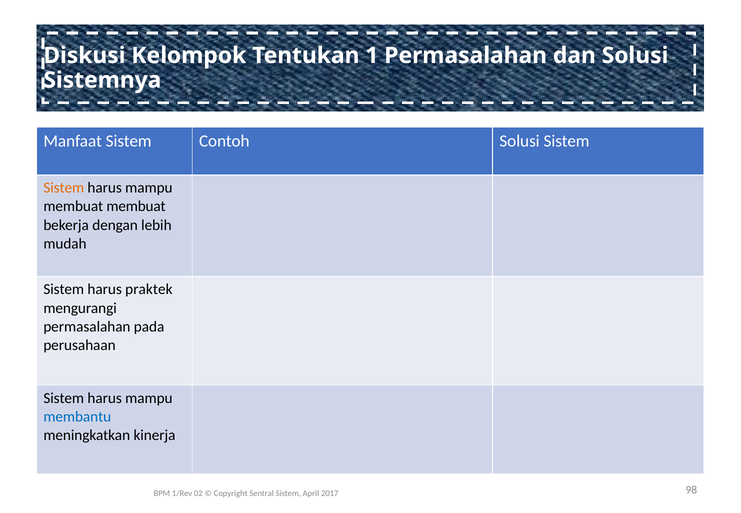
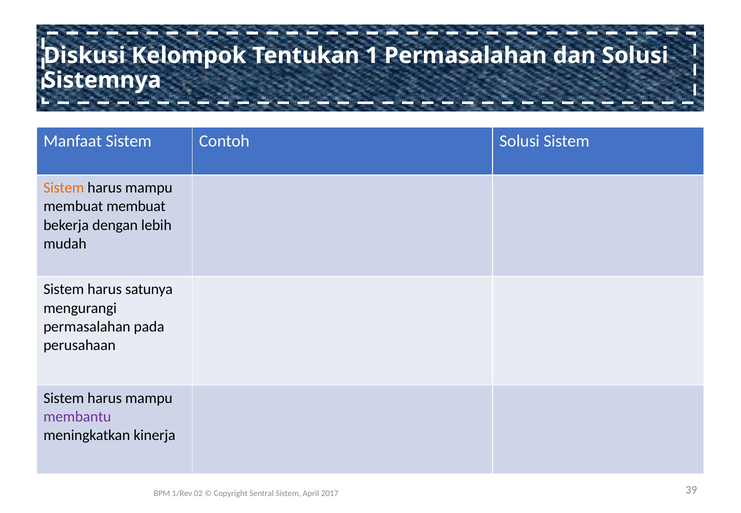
praktek: praktek -> satunya
membantu colour: blue -> purple
98: 98 -> 39
